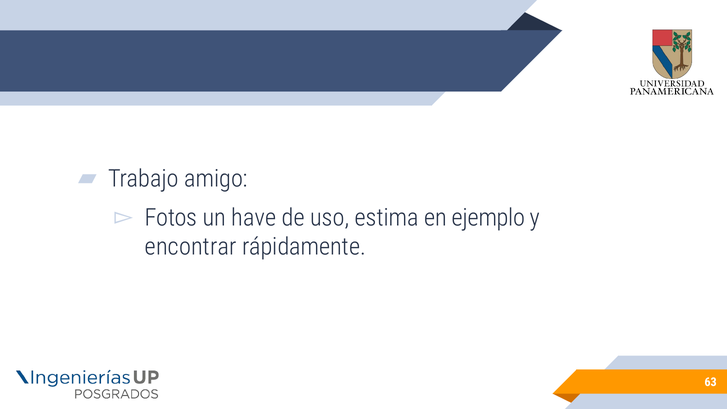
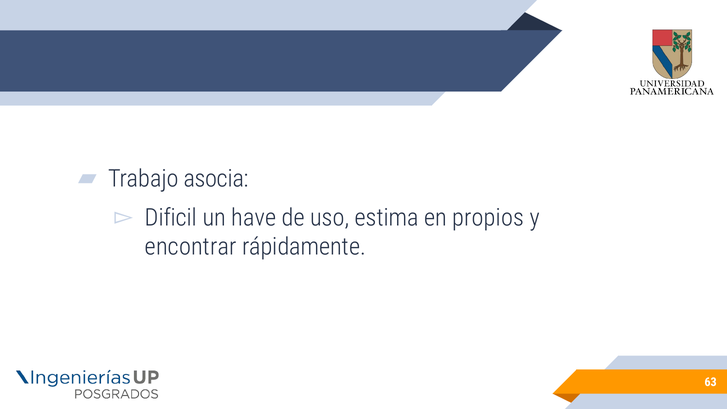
amigo: amigo -> asocia
Fotos: Fotos -> Dificil
ejemplo: ejemplo -> propios
